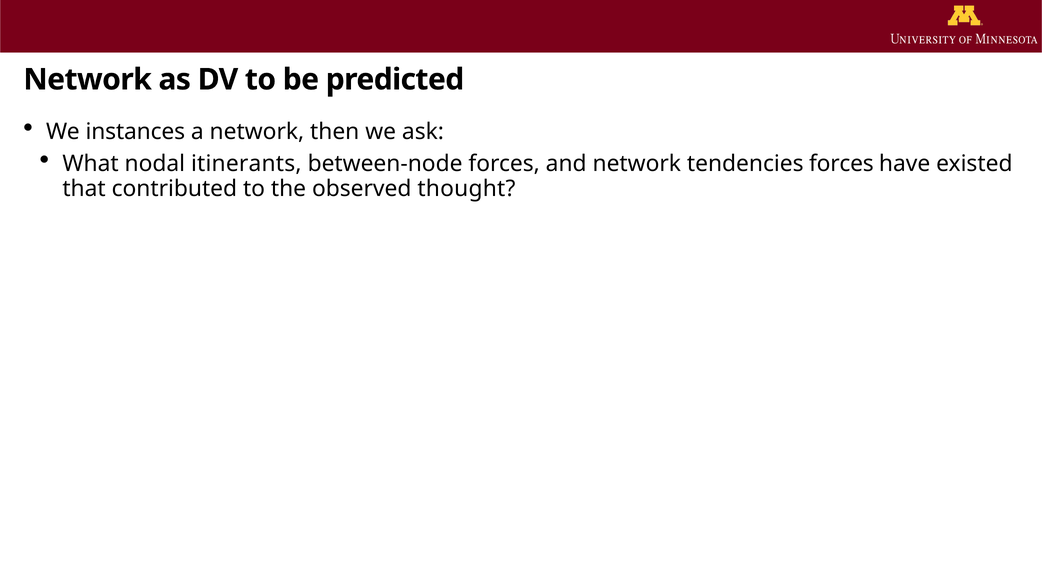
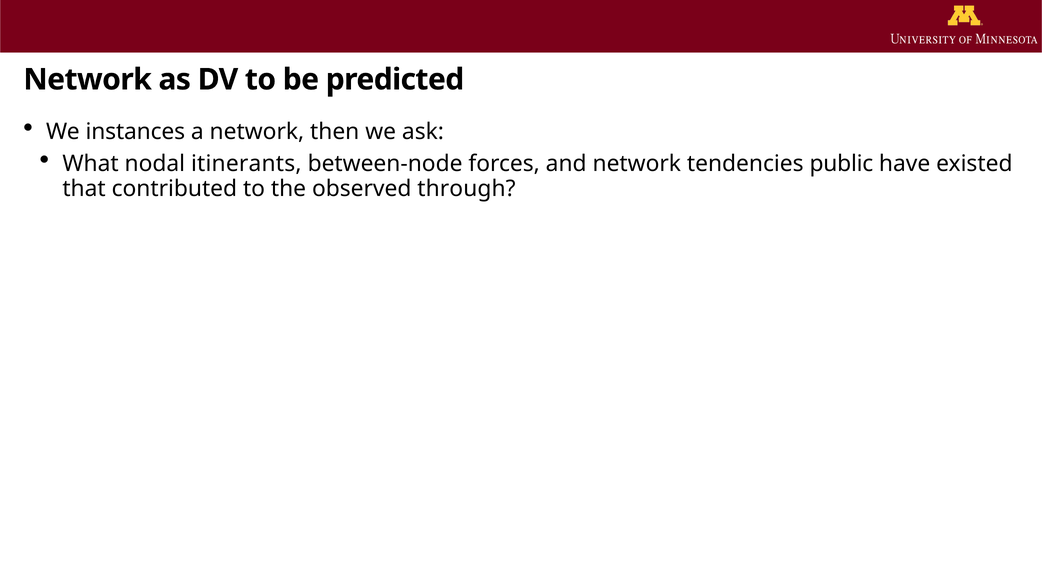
tendencies forces: forces -> public
thought: thought -> through
